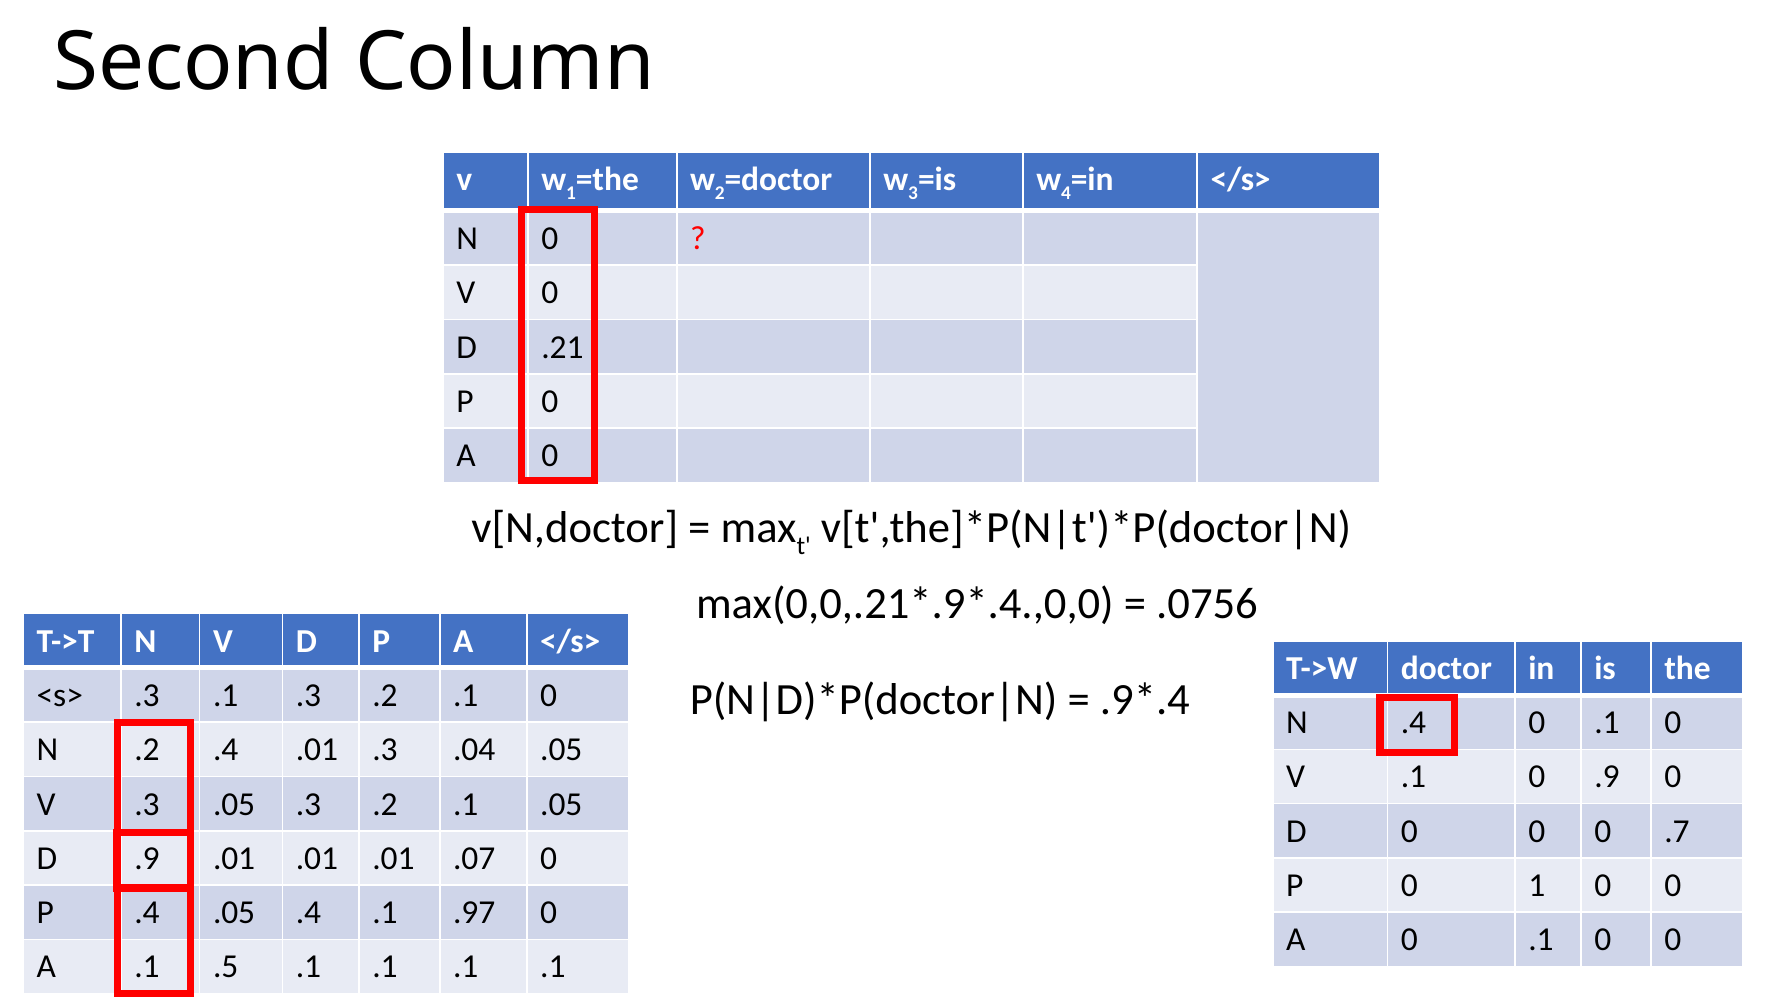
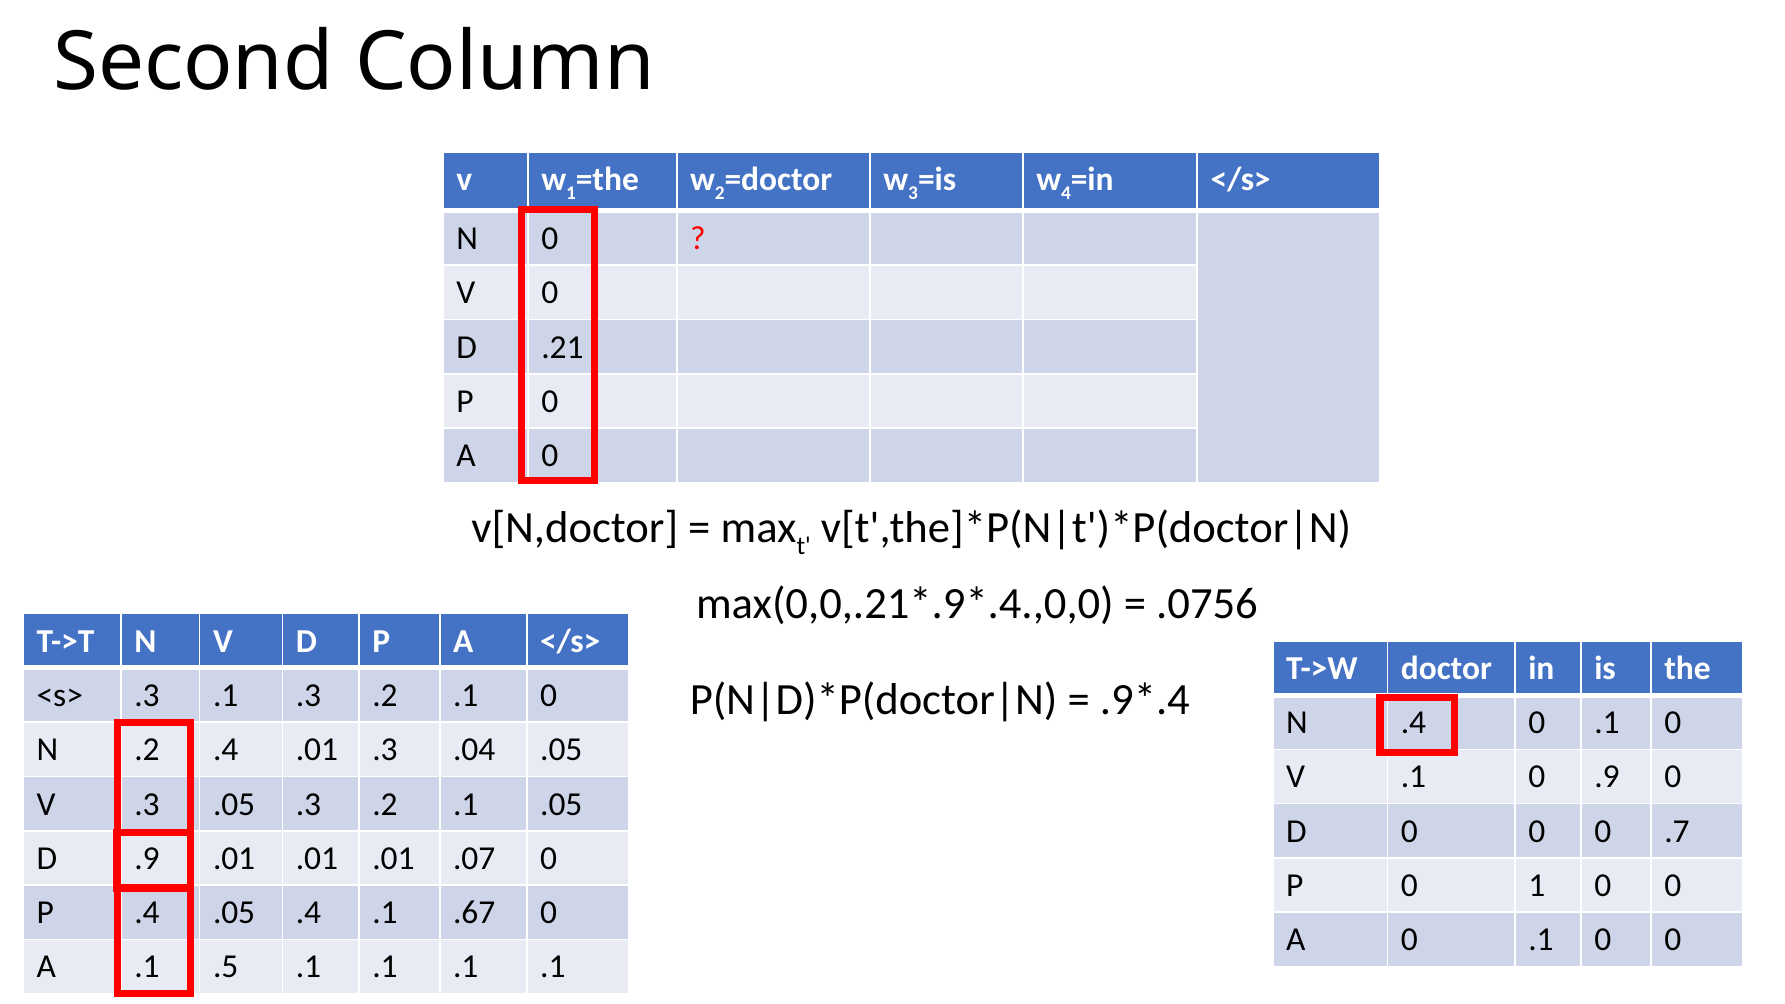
.97: .97 -> .67
